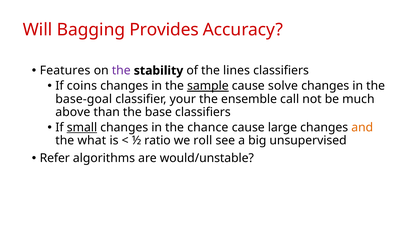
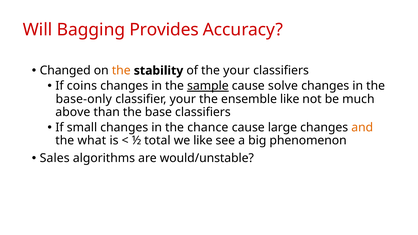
Features: Features -> Changed
the at (121, 71) colour: purple -> orange
the lines: lines -> your
base-goal: base-goal -> base-only
ensemble call: call -> like
small underline: present -> none
ratio: ratio -> total
we roll: roll -> like
unsupervised: unsupervised -> phenomenon
Refer: Refer -> Sales
